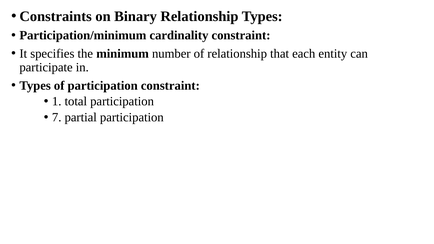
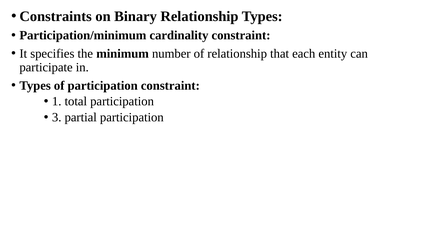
7: 7 -> 3
